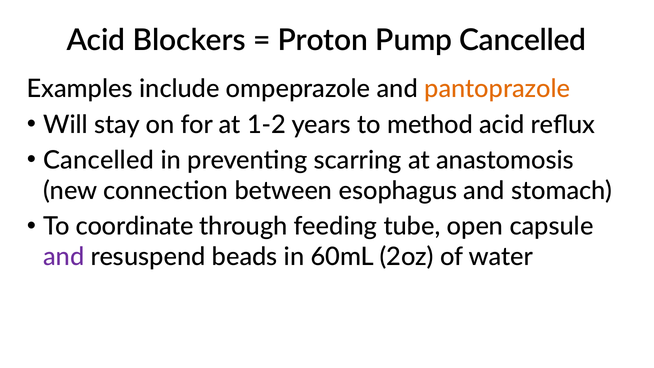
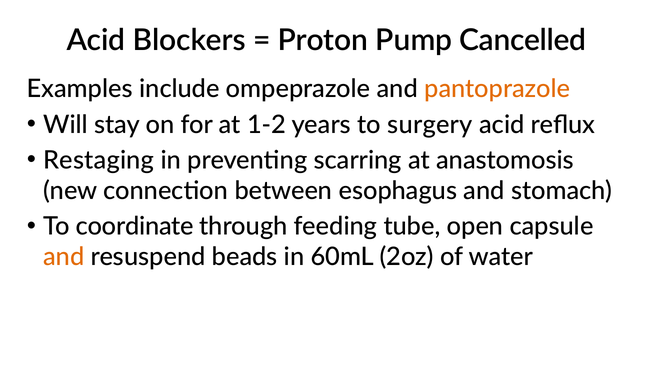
method: method -> surgery
Cancelled at (99, 160): Cancelled -> Restaging
and at (64, 257) colour: purple -> orange
